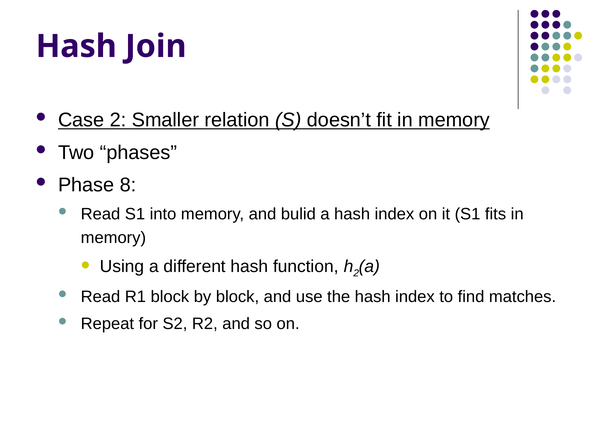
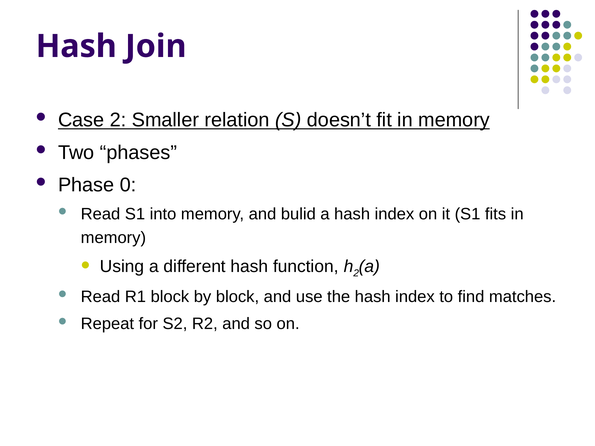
8: 8 -> 0
